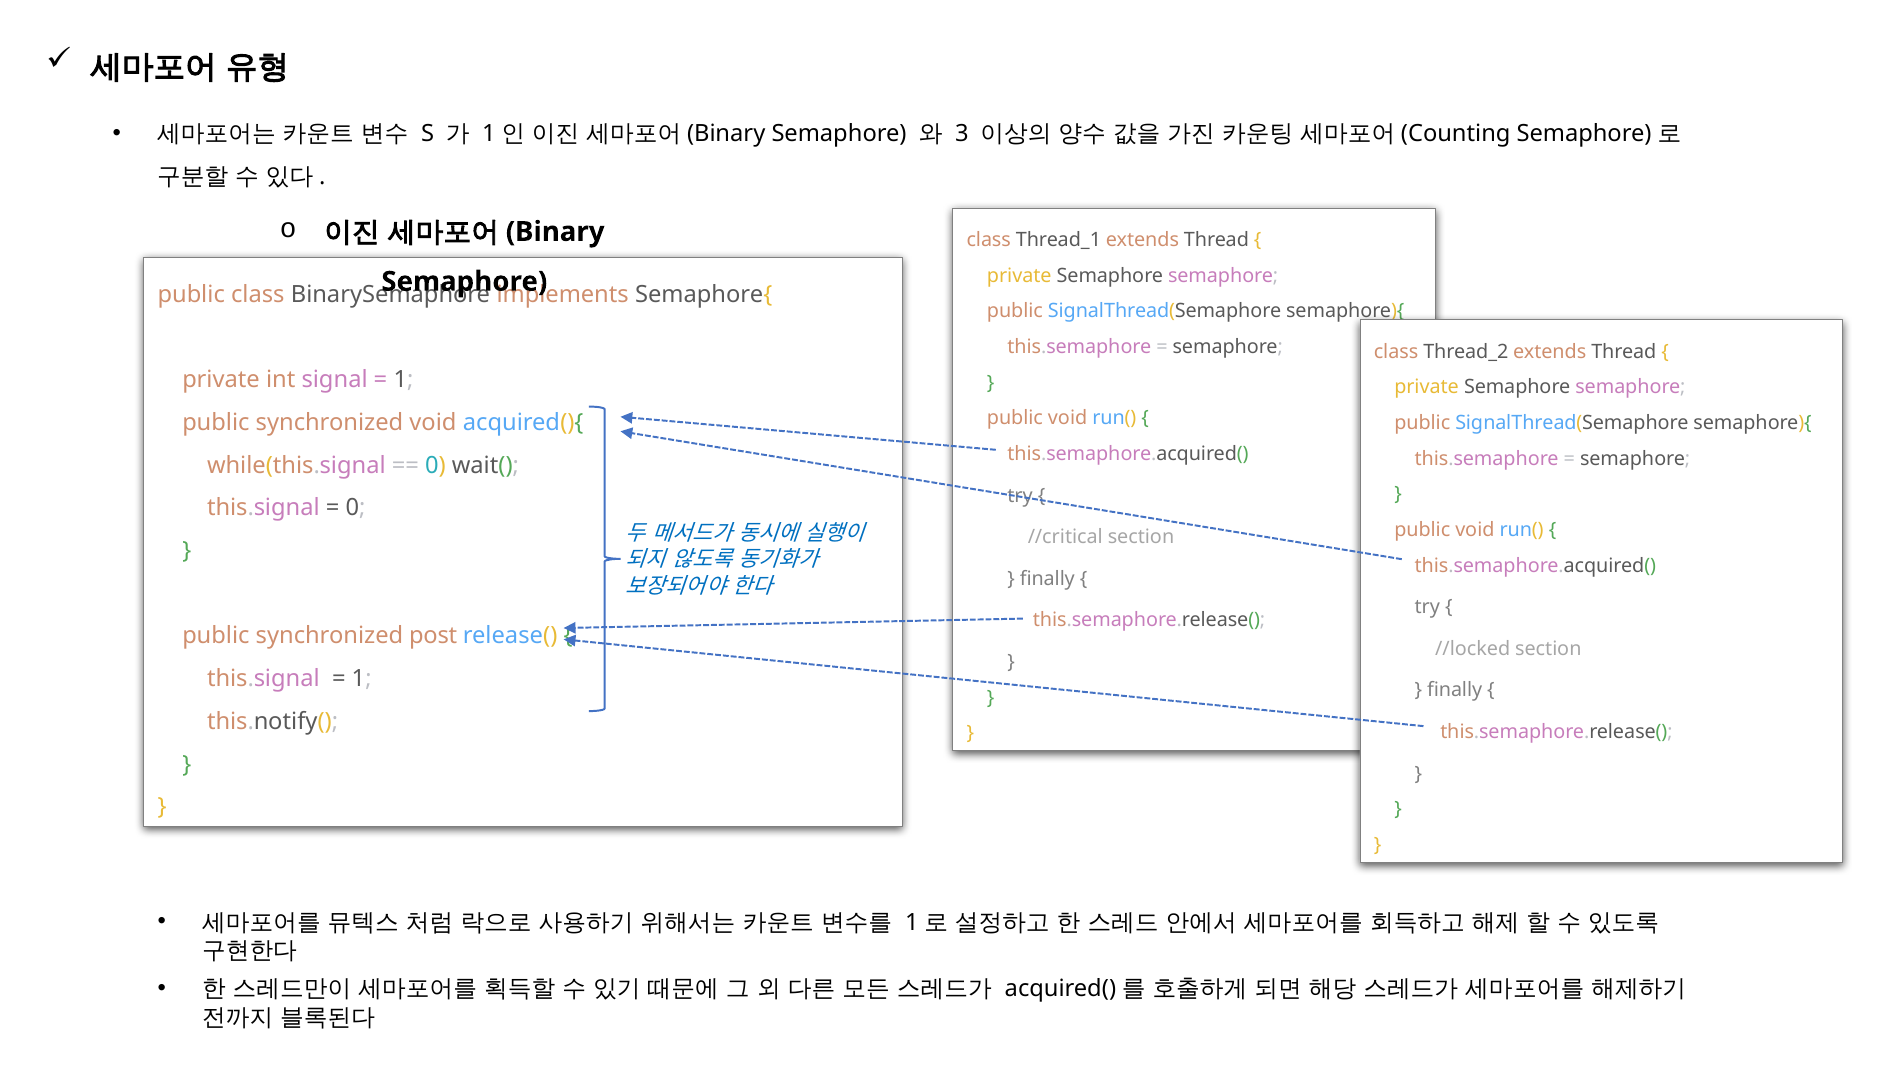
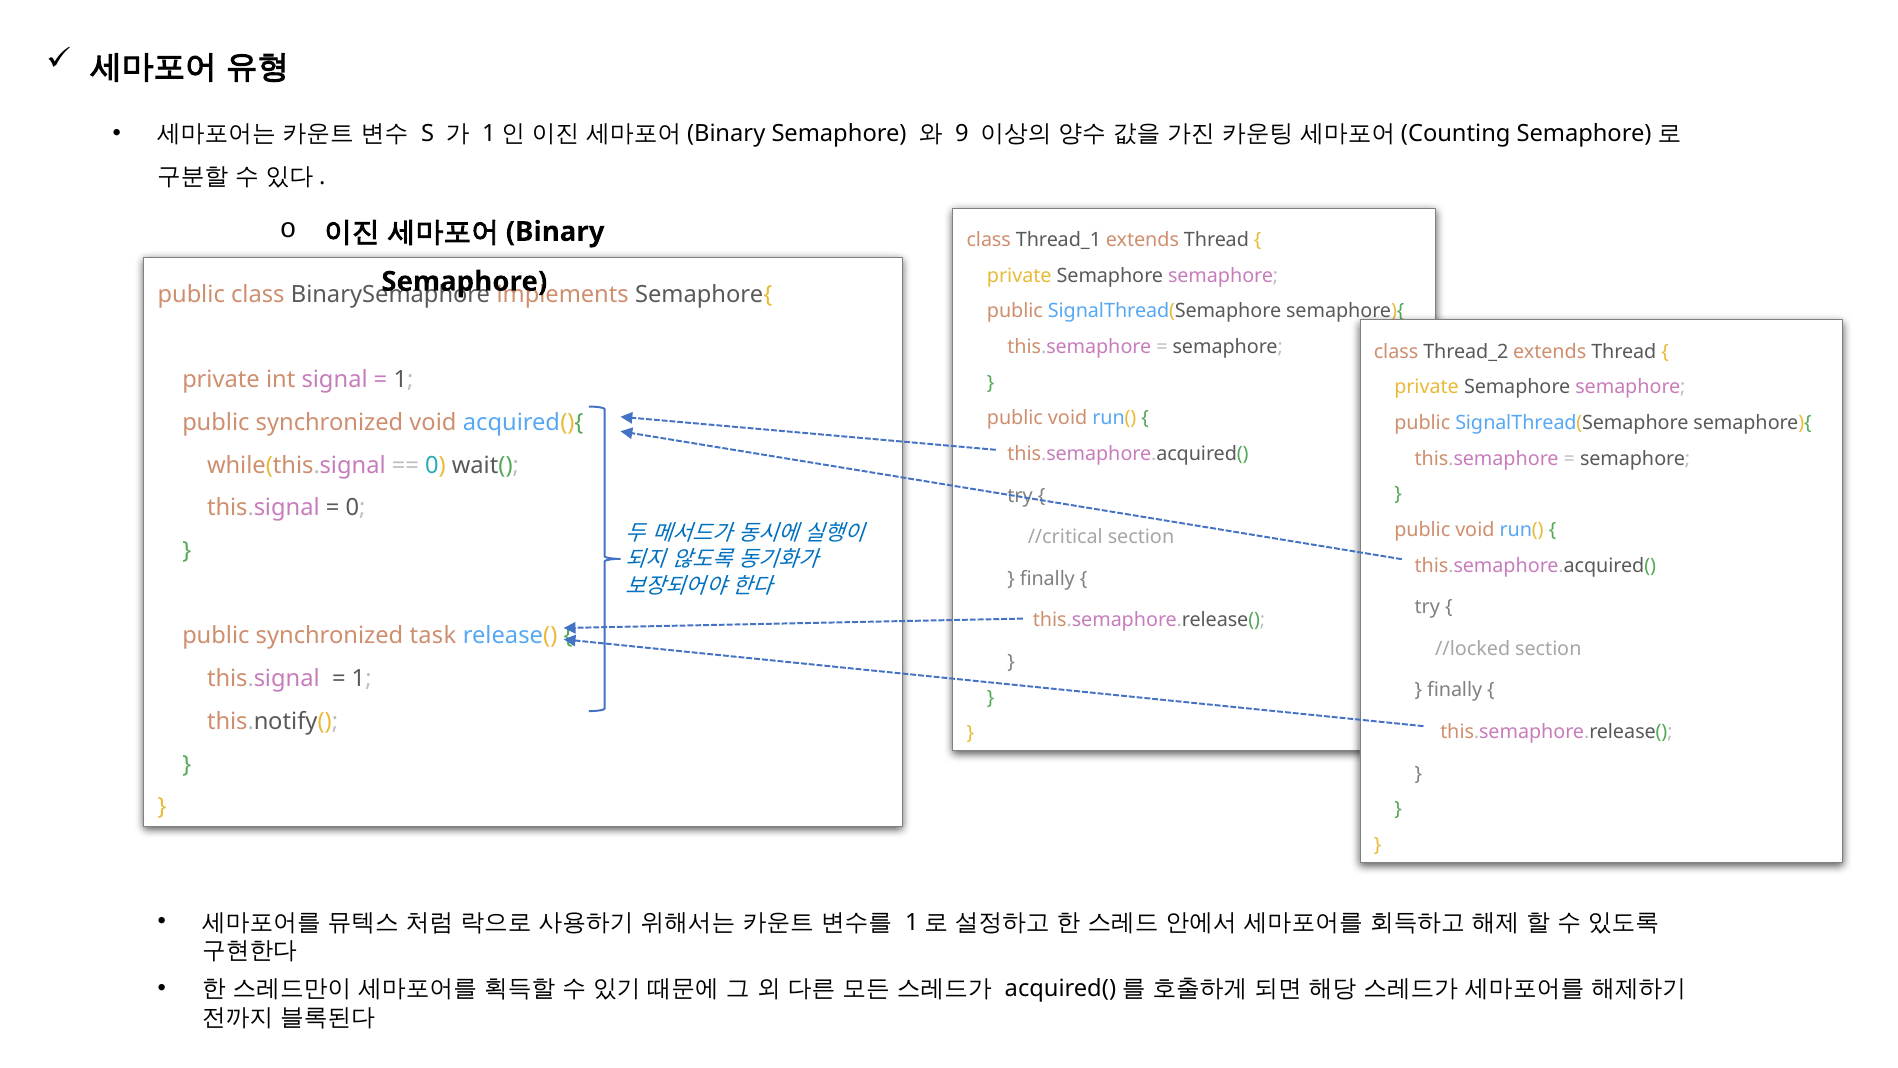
3: 3 -> 9
post: post -> task
